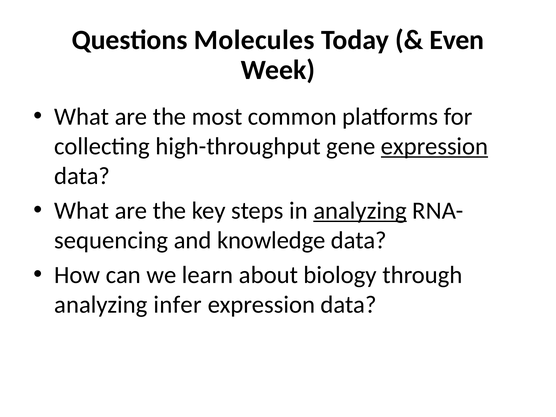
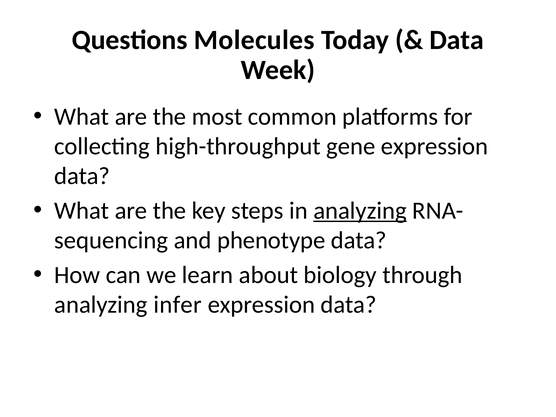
Even at (457, 40): Even -> Data
expression at (435, 146) underline: present -> none
knowledge: knowledge -> phenotype
